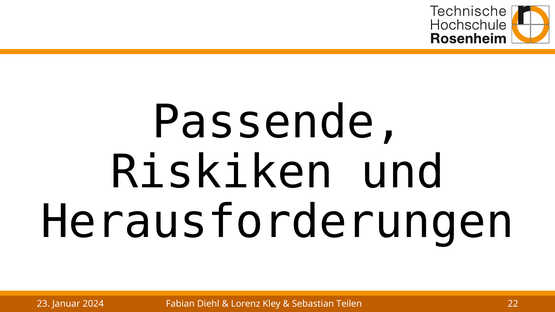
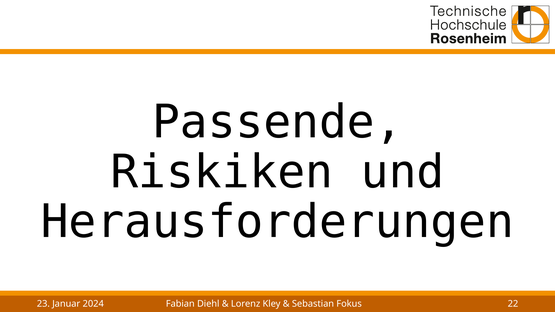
Teilen: Teilen -> Fokus
